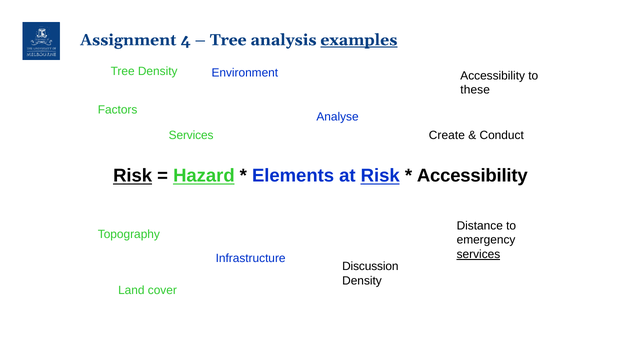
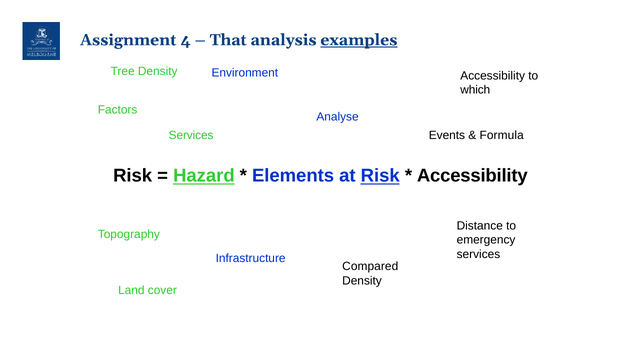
Tree at (228, 40): Tree -> That
these: these -> which
Create: Create -> Events
Conduct: Conduct -> Formula
Risk at (133, 176) underline: present -> none
services at (478, 254) underline: present -> none
Discussion: Discussion -> Compared
